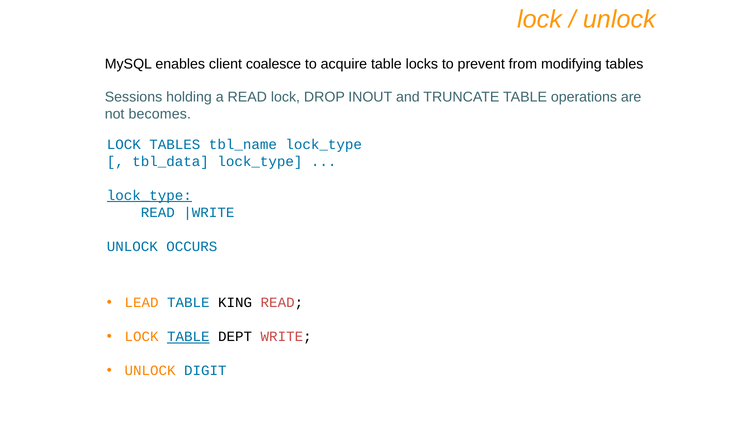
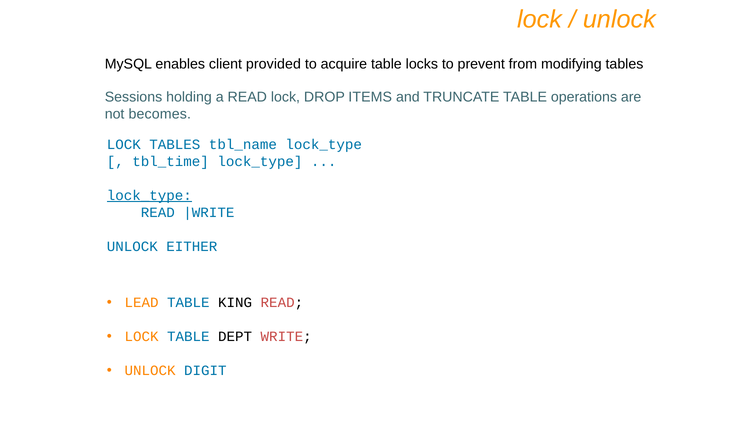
coalesce: coalesce -> provided
INOUT: INOUT -> ITEMS
tbl_data: tbl_data -> tbl_time
OCCURS: OCCURS -> EITHER
TABLE at (188, 337) underline: present -> none
